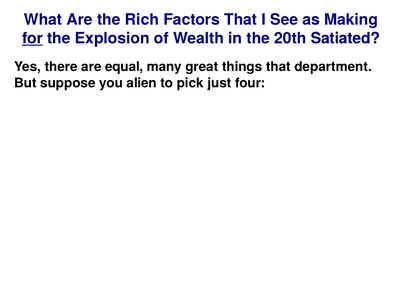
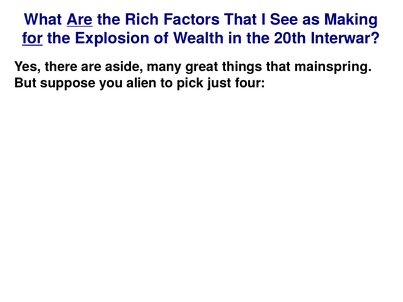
Are at (80, 20) underline: none -> present
Satiated: Satiated -> Interwar
equal: equal -> aside
department: department -> mainspring
